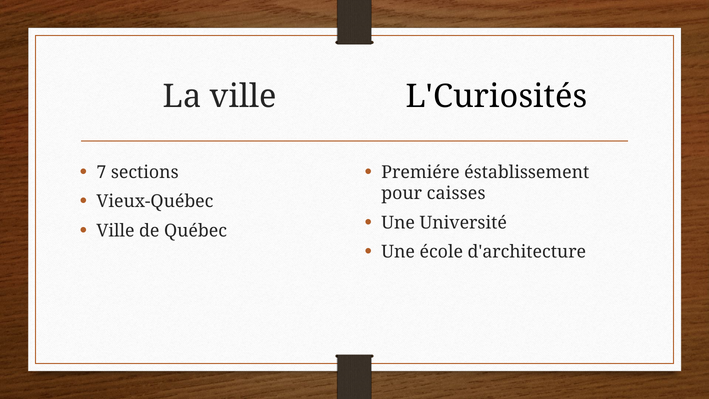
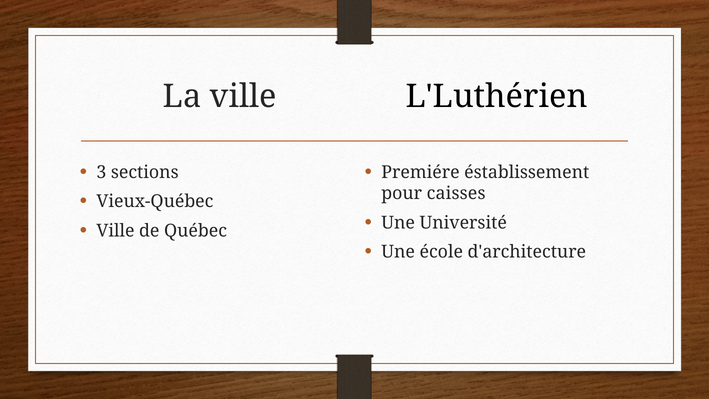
L'Curiosités: L'Curiosités -> L'Luthérien
7: 7 -> 3
